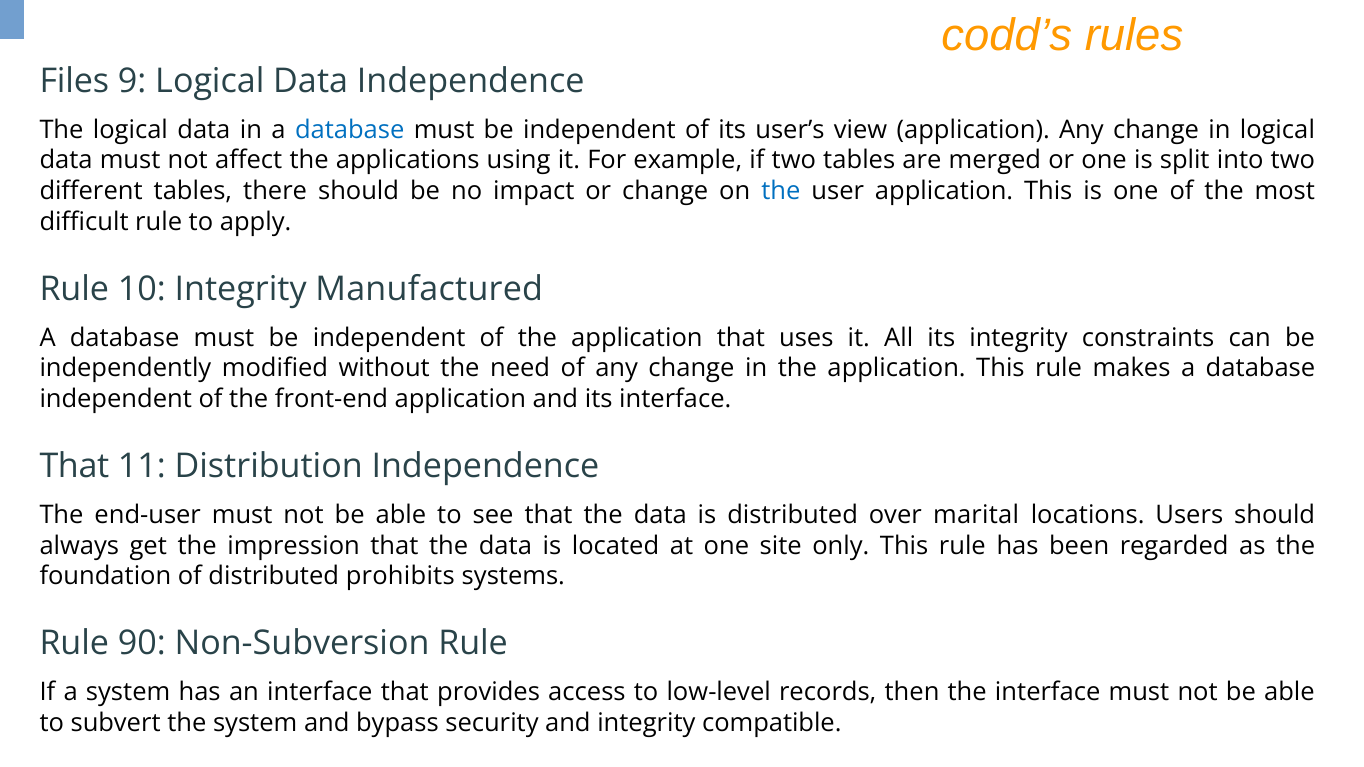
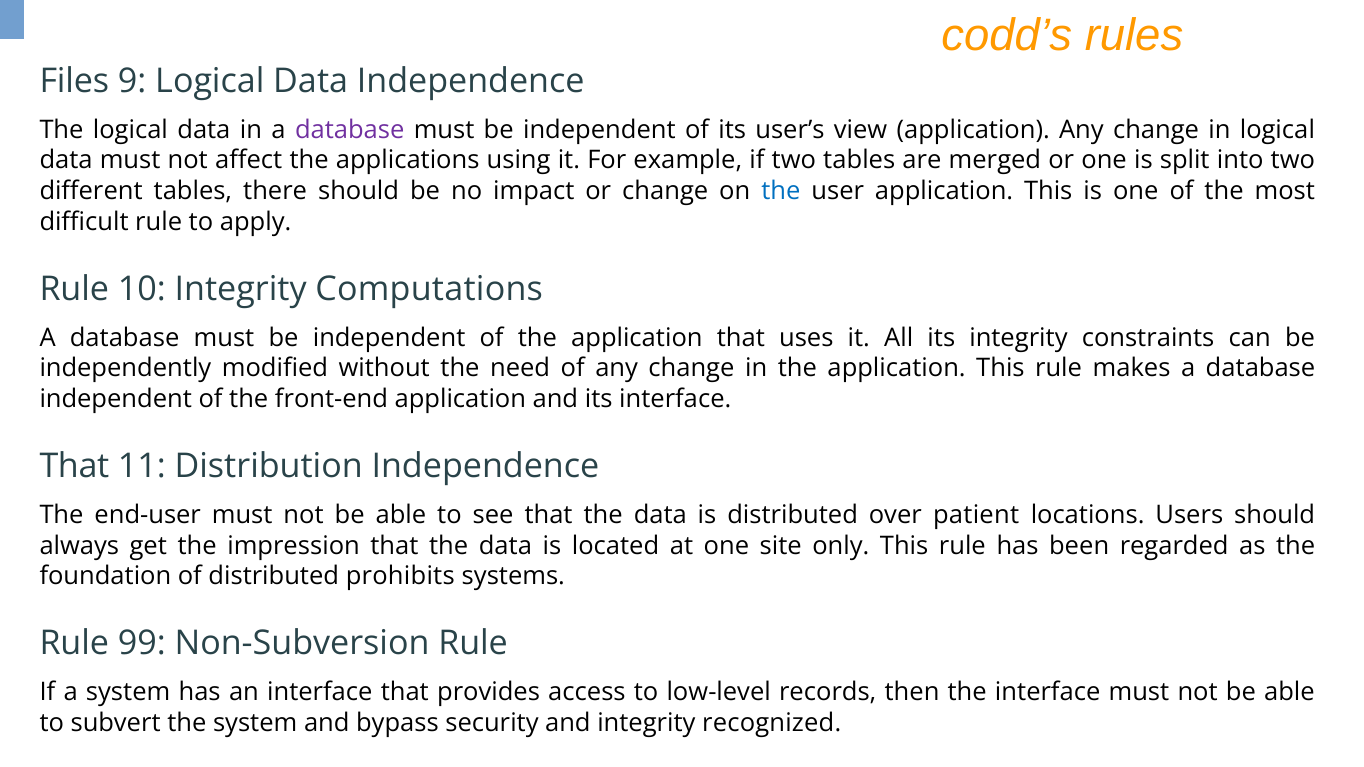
database at (350, 130) colour: blue -> purple
Manufactured: Manufactured -> Computations
marital: marital -> patient
90: 90 -> 99
compatible: compatible -> recognized
